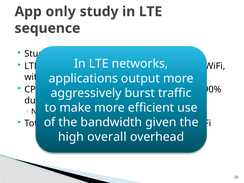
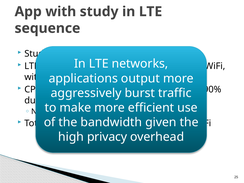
App only: only -> with
overall: overall -> privacy
